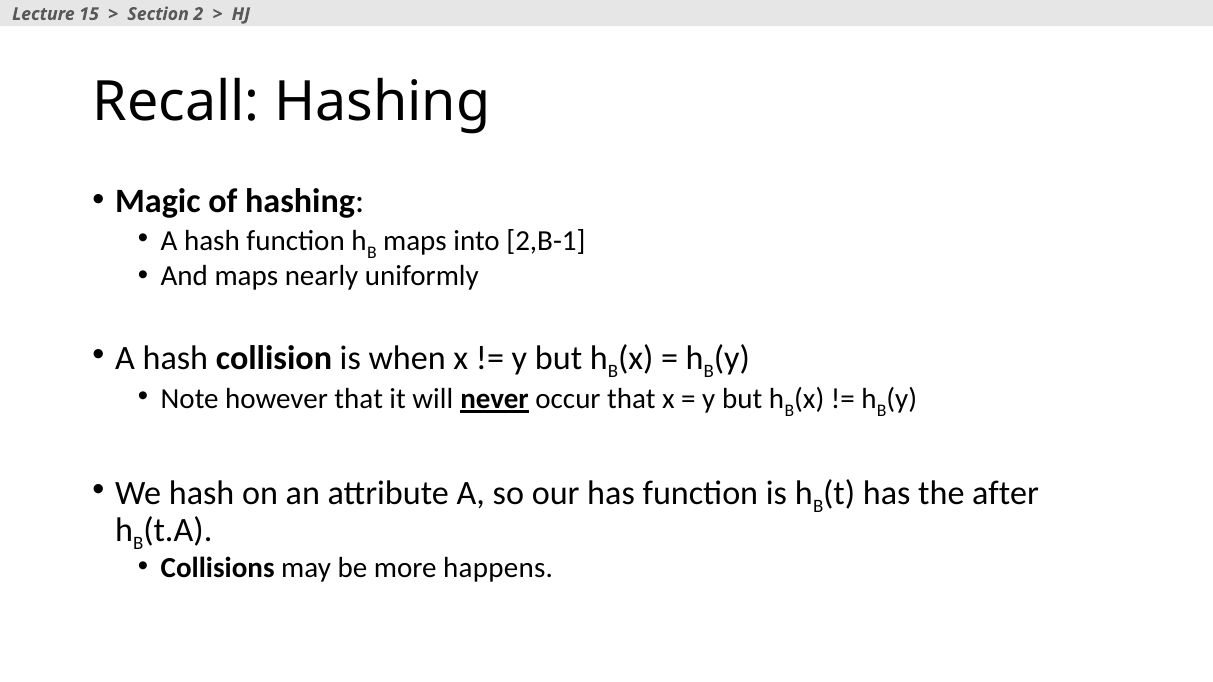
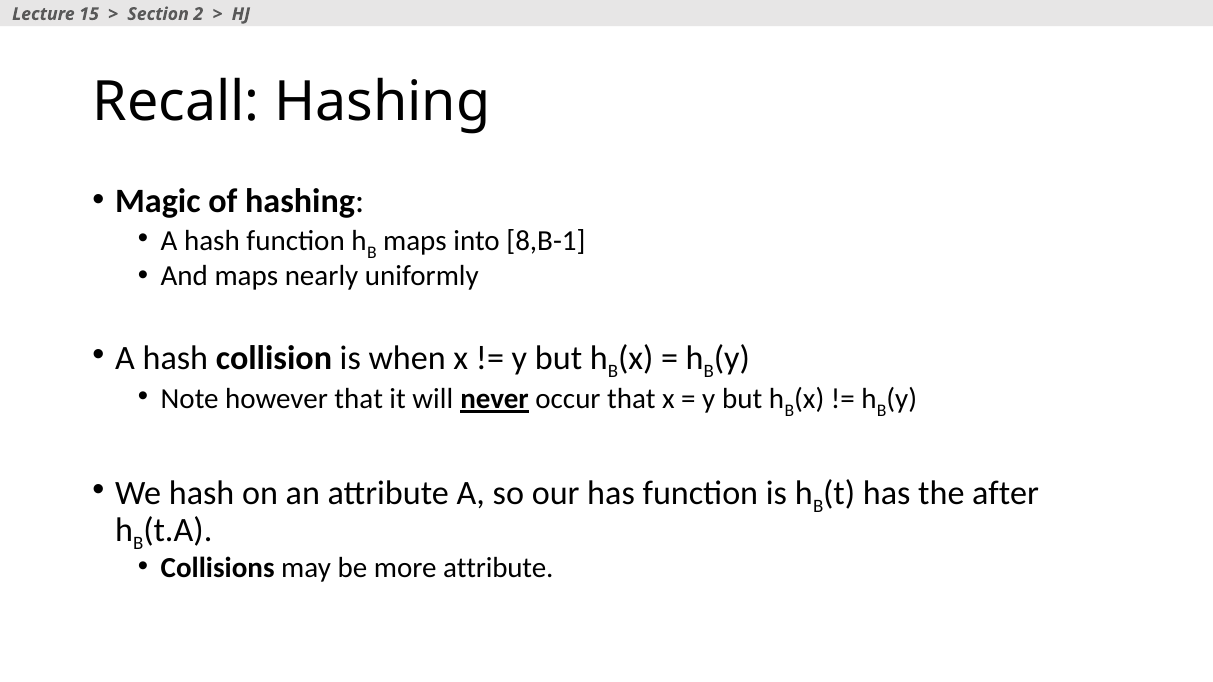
2,B-1: 2,B-1 -> 8,B-1
more happens: happens -> attribute
